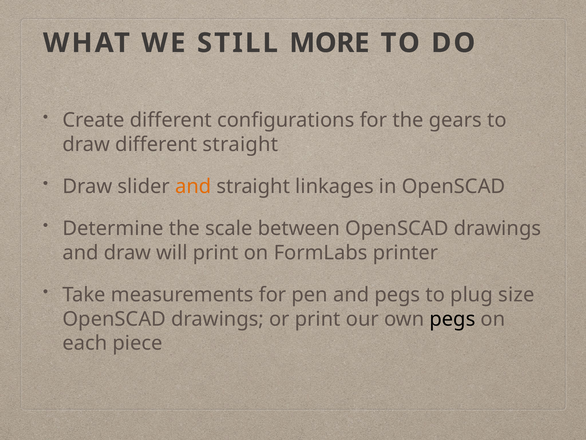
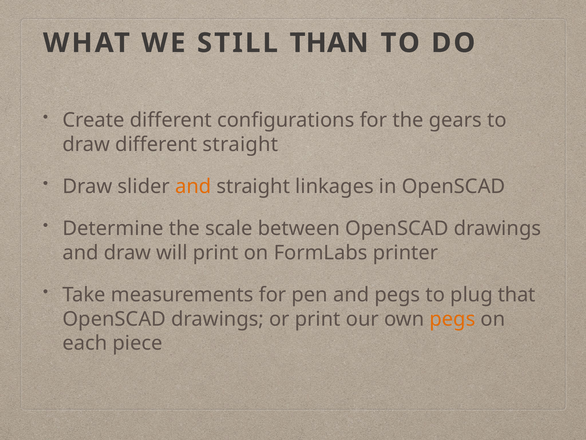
MORE: MORE -> THAN
size: size -> that
pegs at (452, 319) colour: black -> orange
